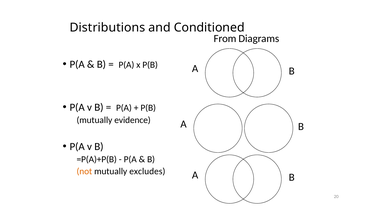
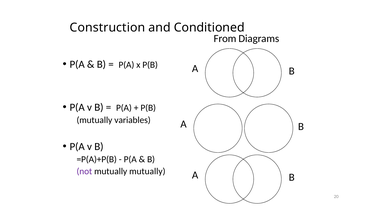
Distributions: Distributions -> Construction
evidence: evidence -> variables
not colour: orange -> purple
mutually excludes: excludes -> mutually
